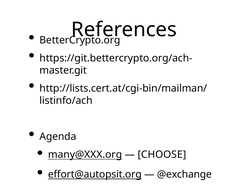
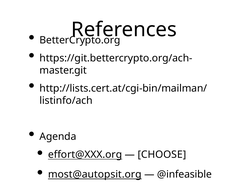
many@XXX.org: many@XXX.org -> effort@XXX.org
effort@autopsit.org: effort@autopsit.org -> most@autopsit.org
@exchange: @exchange -> @infeasible
